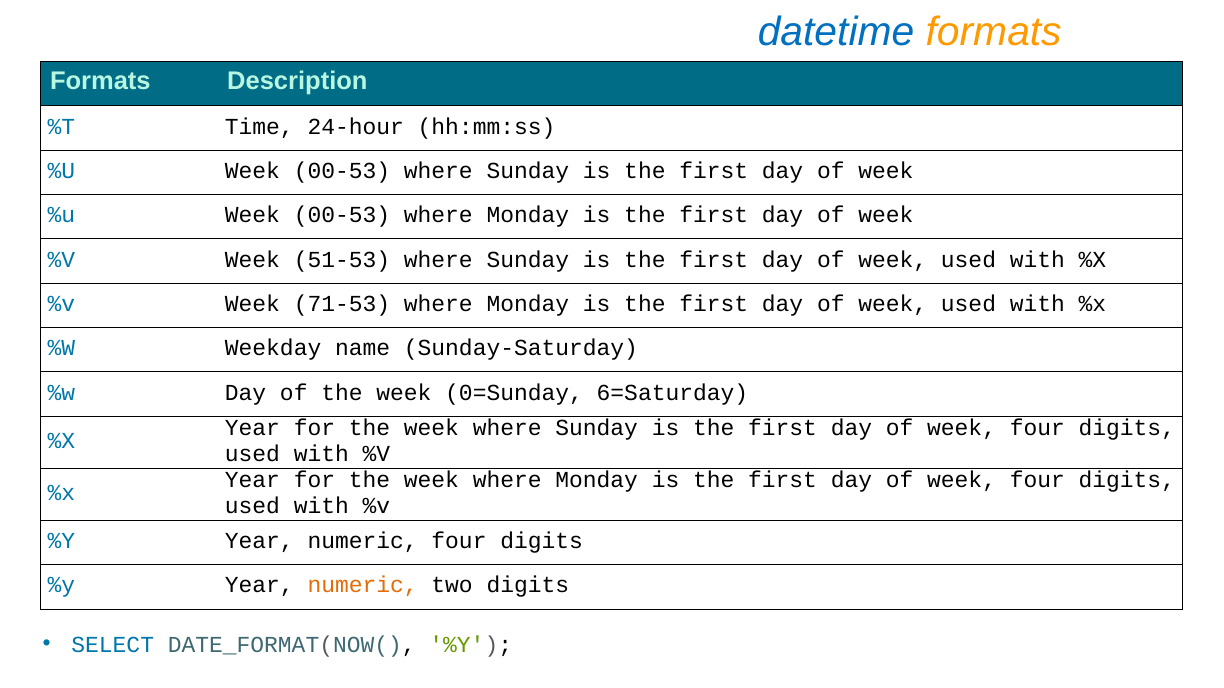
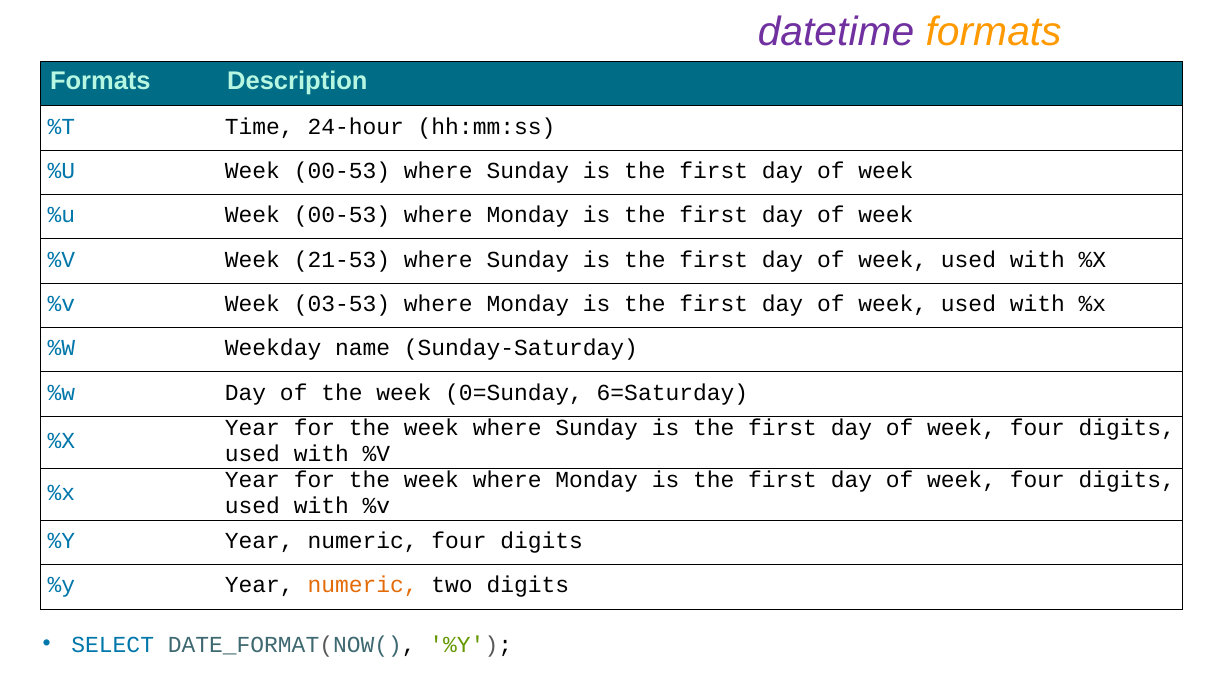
datetime colour: blue -> purple
51-53: 51-53 -> 21-53
71-53: 71-53 -> 03-53
